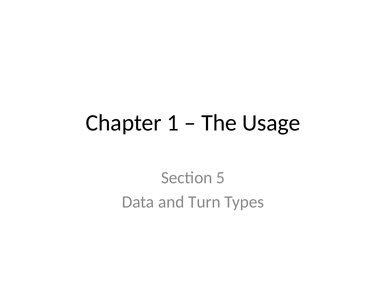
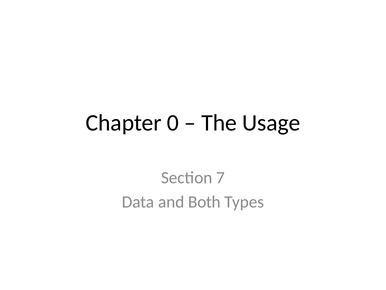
1: 1 -> 0
5: 5 -> 7
Turn: Turn -> Both
